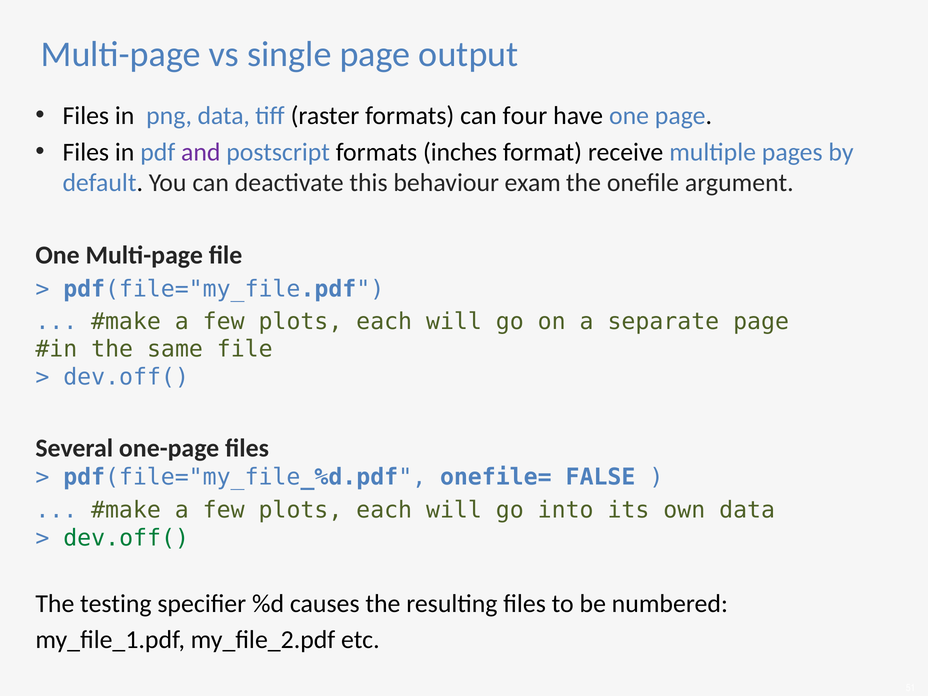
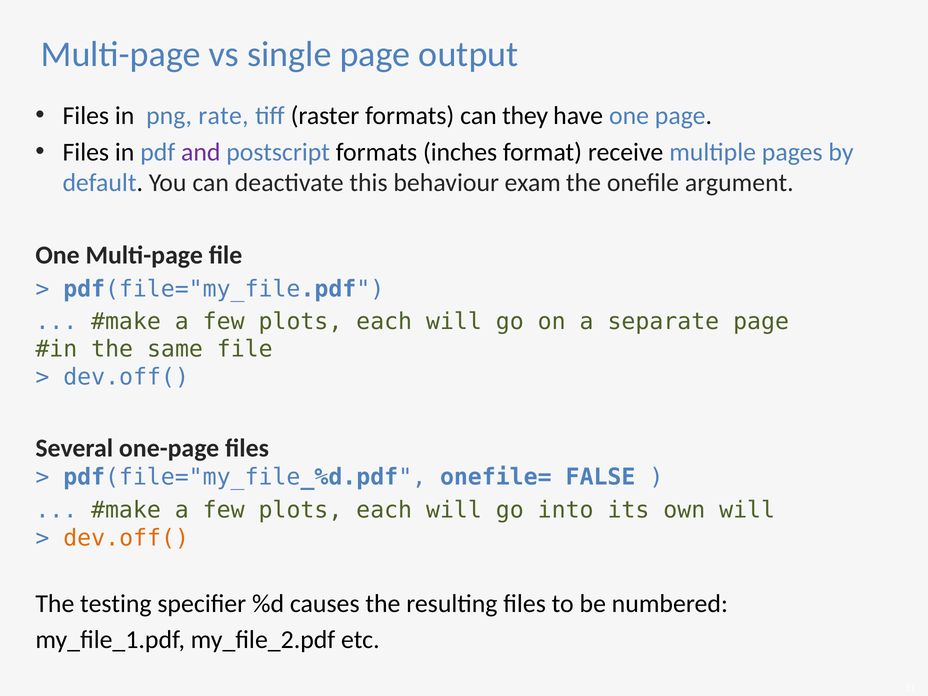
png data: data -> rate
four: four -> they
own data: data -> will
dev.off( at (126, 538) colour: green -> orange
